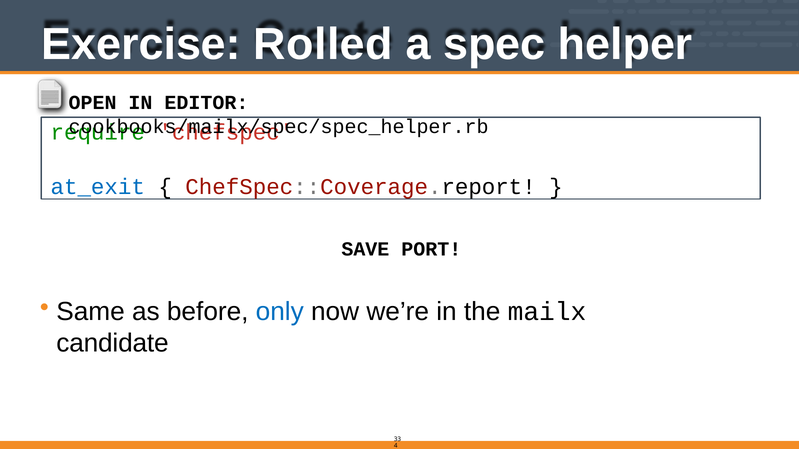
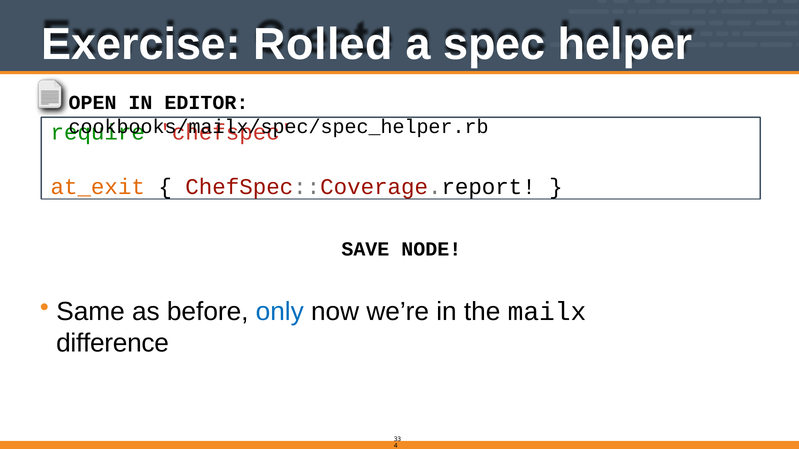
at_exit colour: blue -> orange
PORT: PORT -> NODE
candidate: candidate -> difference
